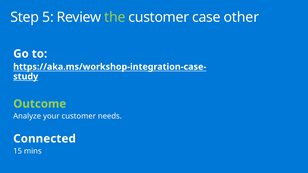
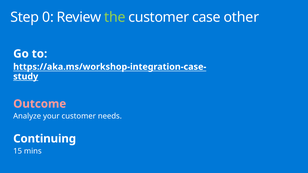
5: 5 -> 0
Outcome colour: light green -> pink
Connected: Connected -> Continuing
